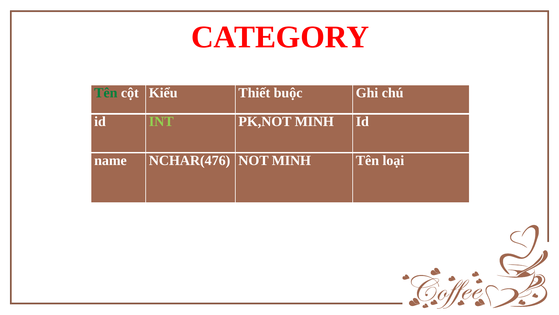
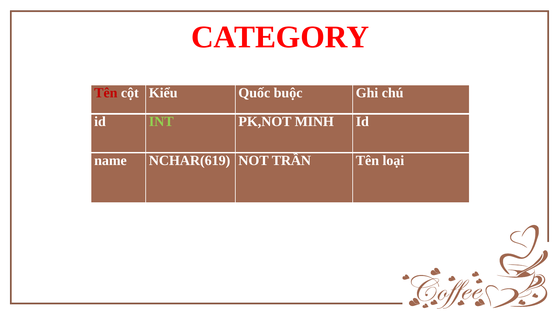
Tên at (106, 93) colour: green -> red
Thiết: Thiết -> Quốc
NCHAR(476: NCHAR(476 -> NCHAR(619
NOT MINH: MINH -> TRẦN
